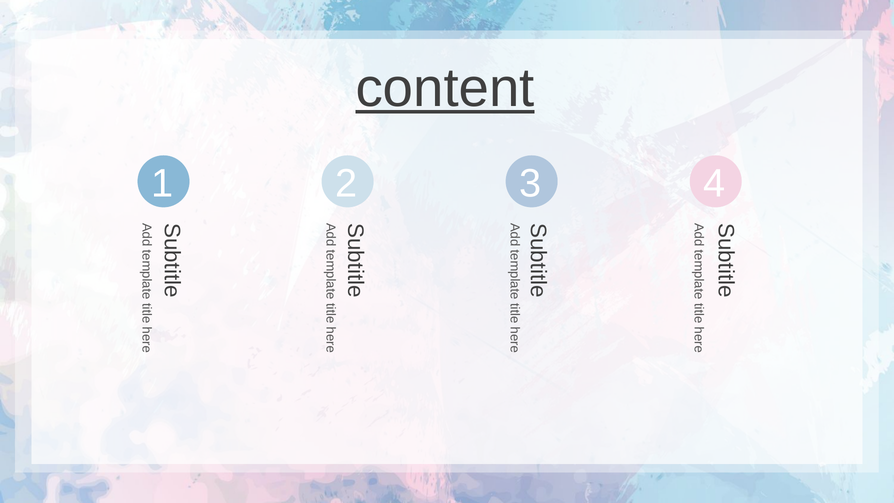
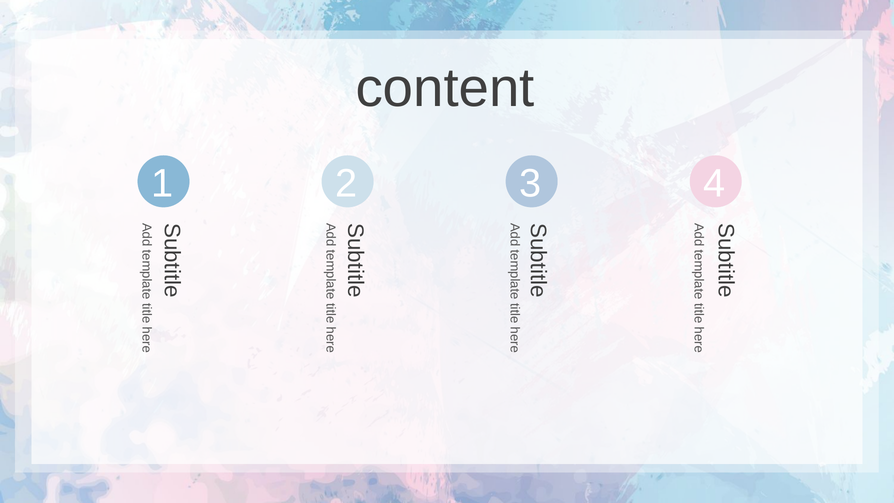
content underline: present -> none
